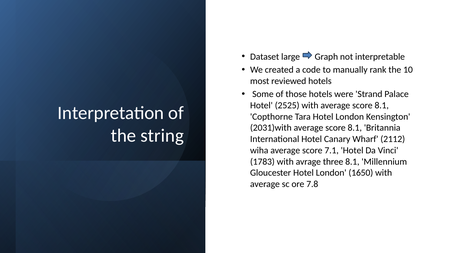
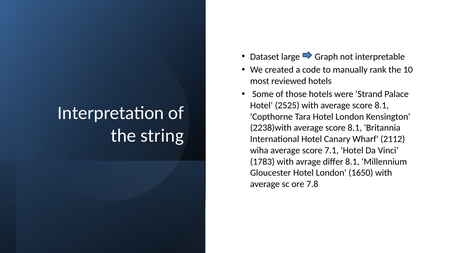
2031)with: 2031)with -> 2238)with
three: three -> differ
